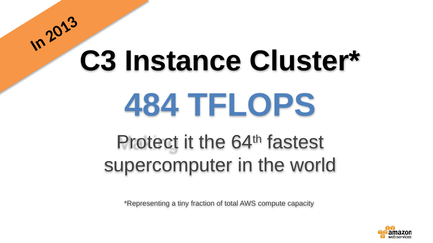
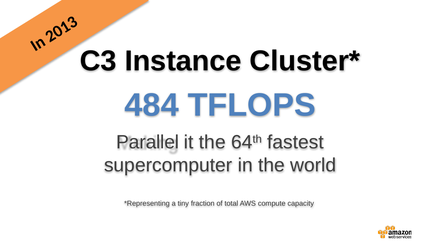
Protect: Protect -> Parallel
